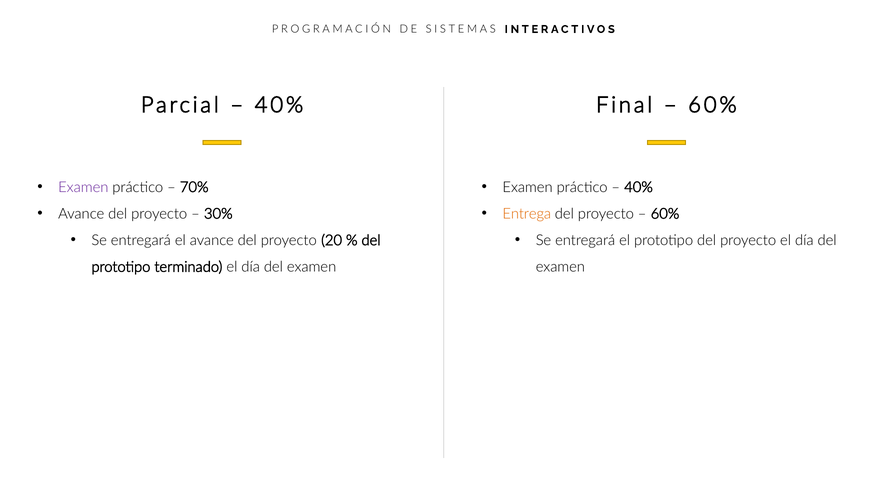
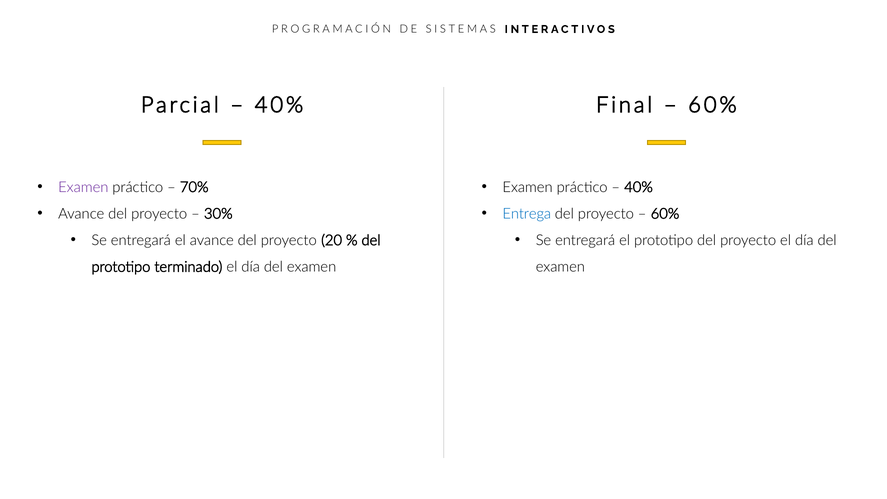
Entrega colour: orange -> blue
